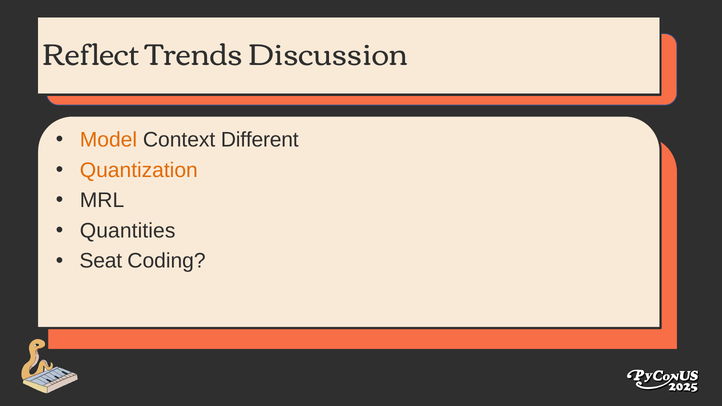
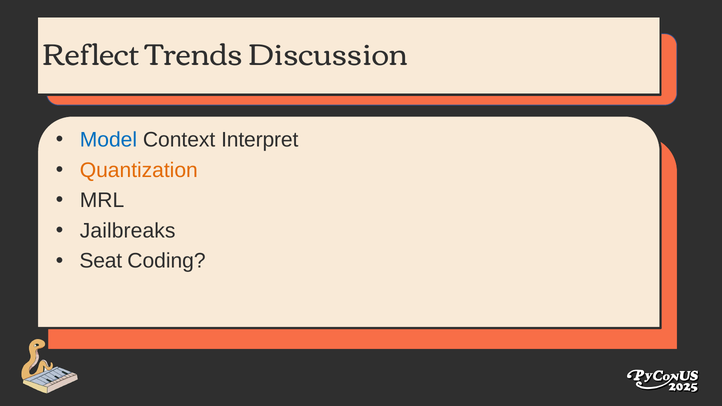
Model colour: orange -> blue
Different: Different -> Interpret
Quantities: Quantities -> Jailbreaks
